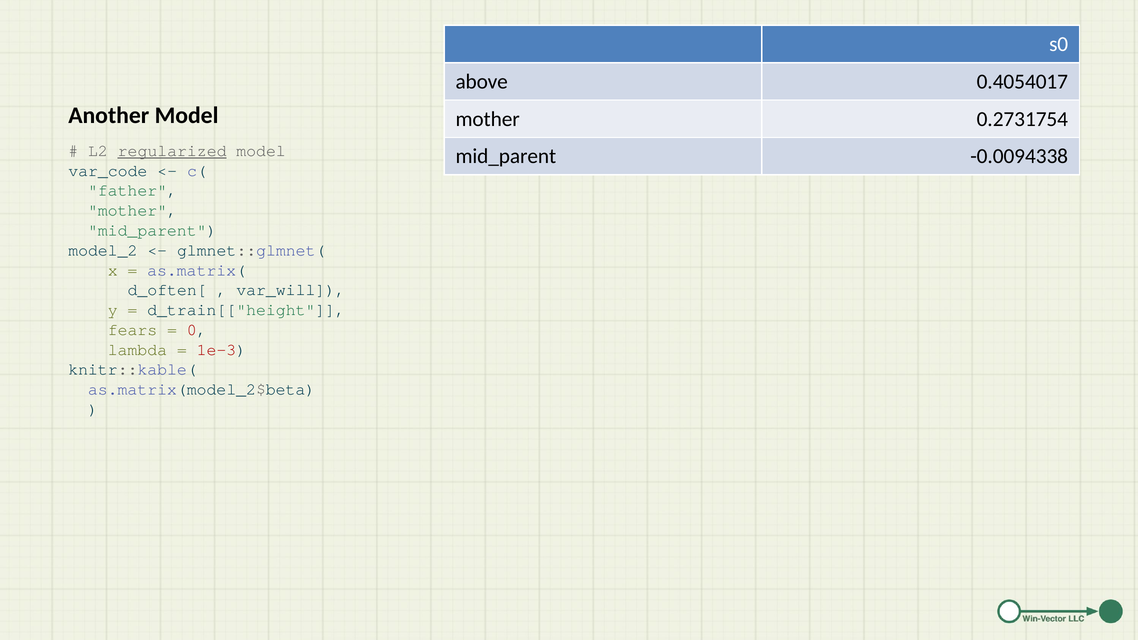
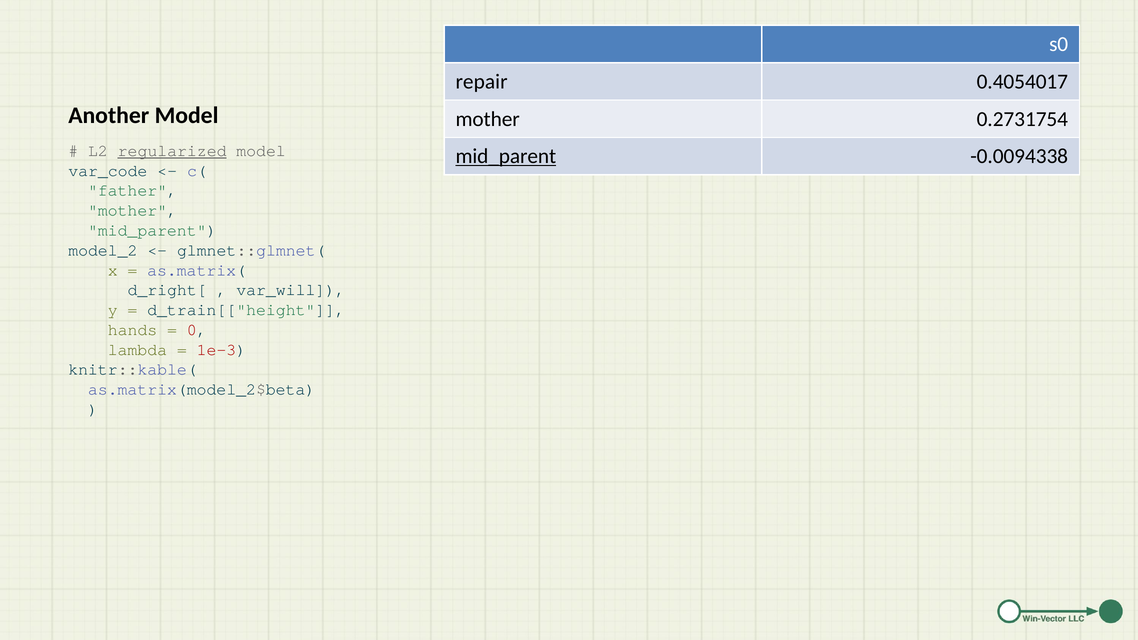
above: above -> repair
mid_parent at (506, 156) underline: none -> present
d_often[: d_often[ -> d_right[
fears: fears -> hands
